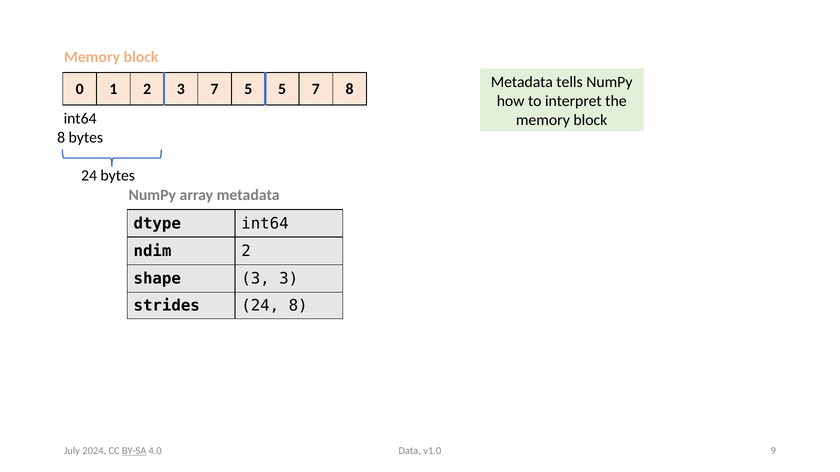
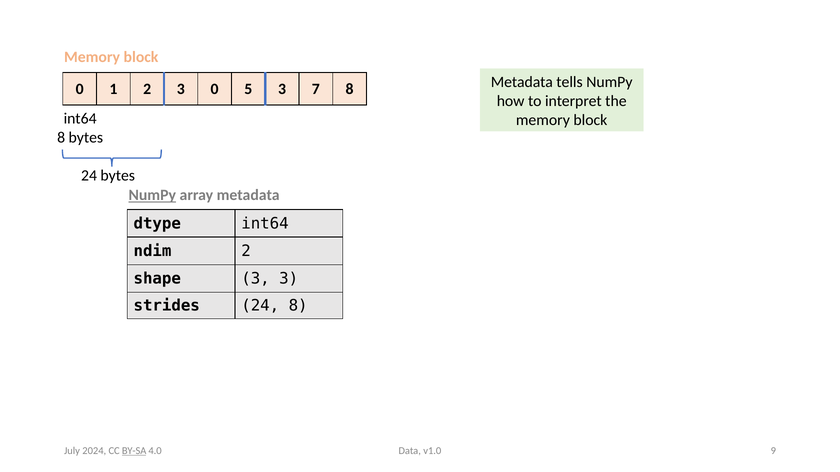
3 7: 7 -> 0
5 5: 5 -> 3
NumPy at (152, 195) underline: none -> present
